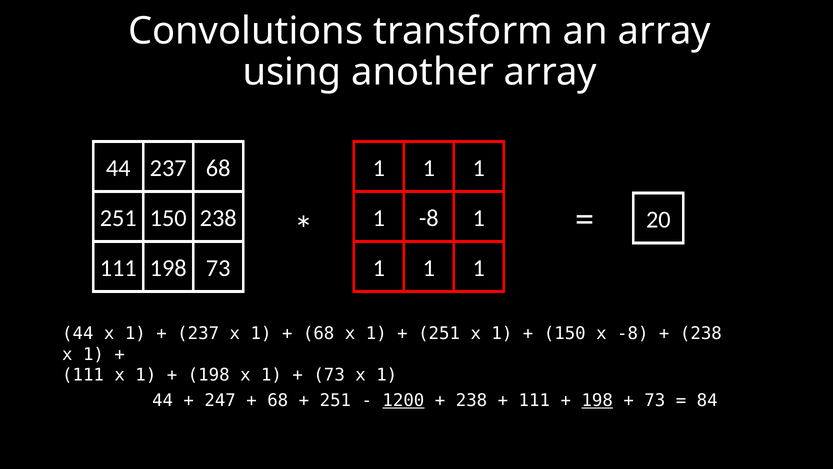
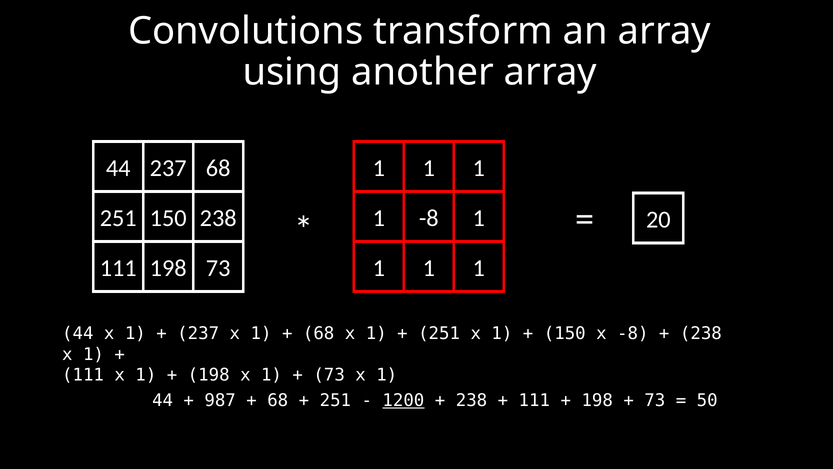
247: 247 -> 987
198 at (597, 400) underline: present -> none
84: 84 -> 50
